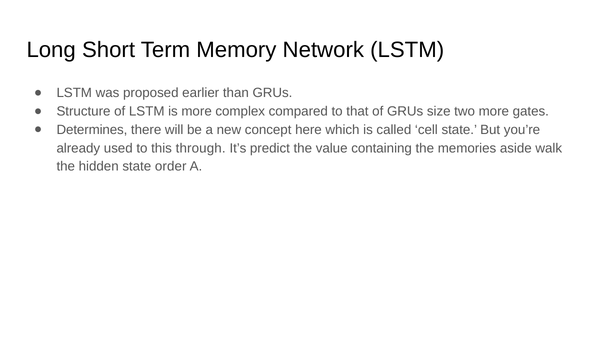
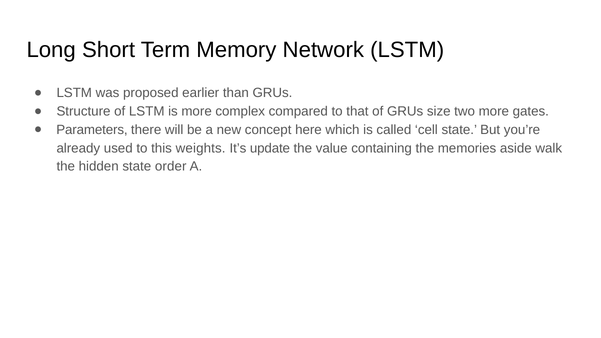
Determines: Determines -> Parameters
through: through -> weights
predict: predict -> update
